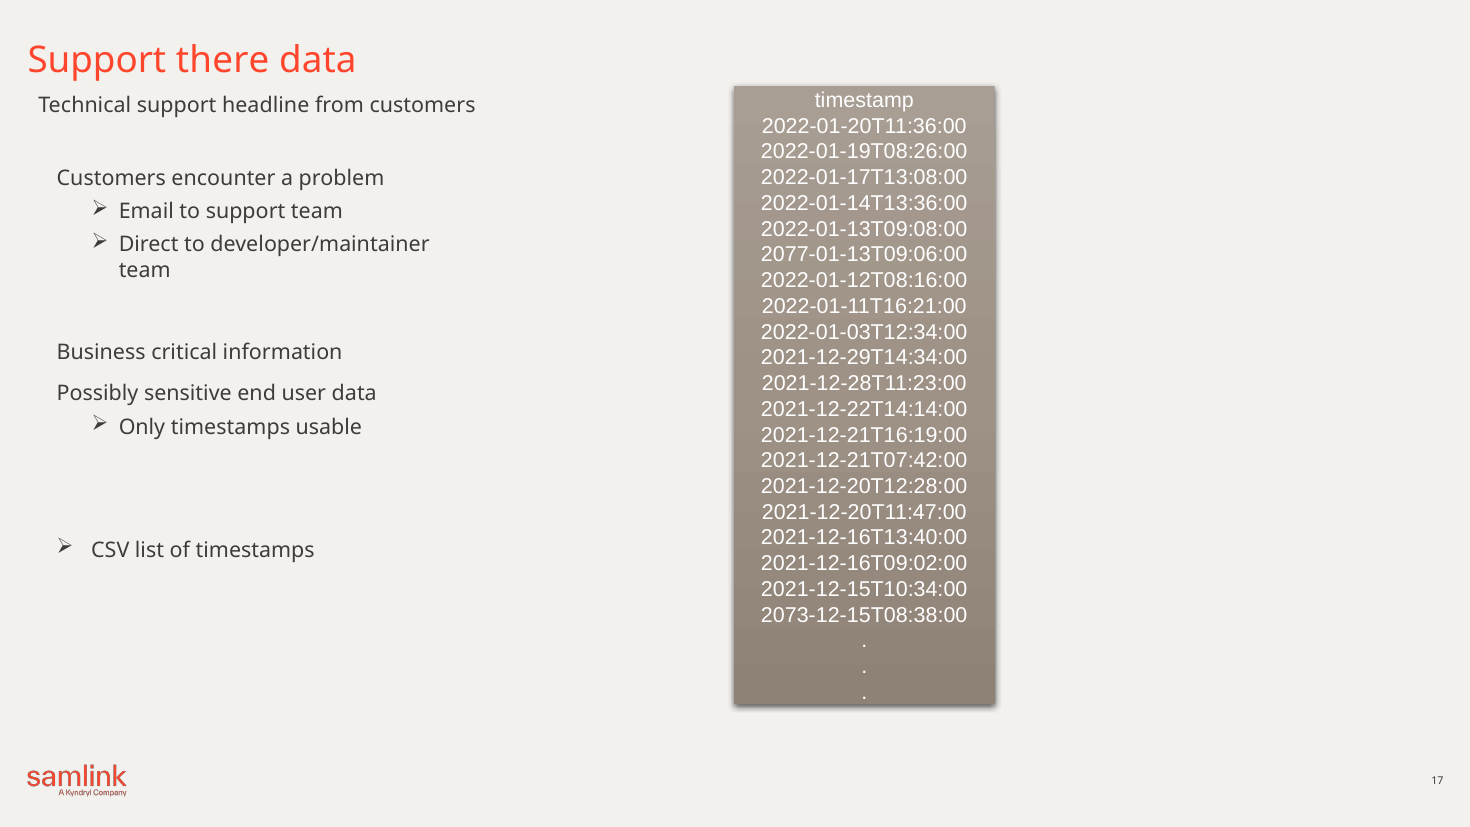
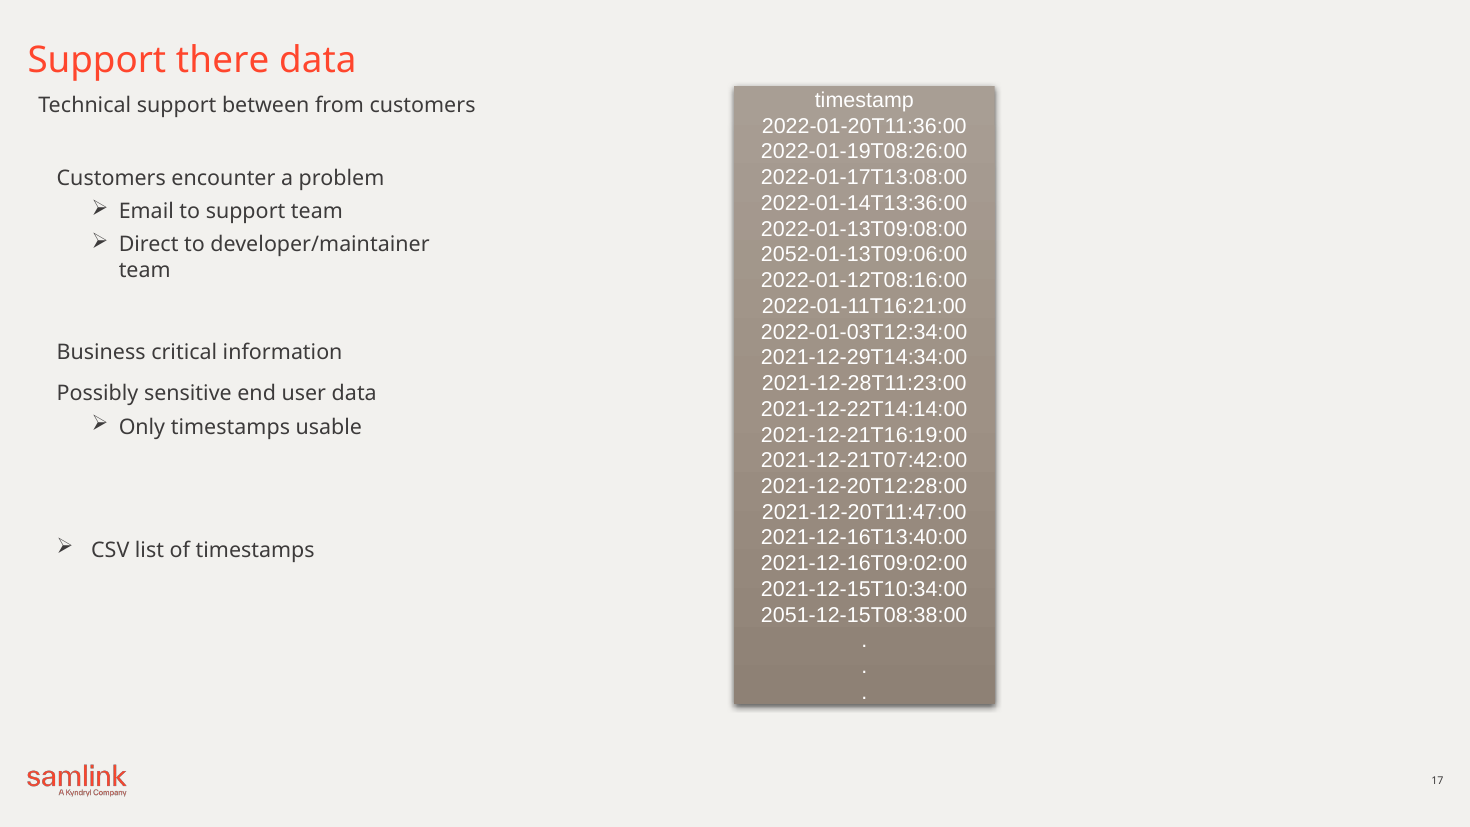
headline: headline -> between
2077-01-13T09:06:00: 2077-01-13T09:06:00 -> 2052-01-13T09:06:00
2073-12-15T08:38:00: 2073-12-15T08:38:00 -> 2051-12-15T08:38:00
